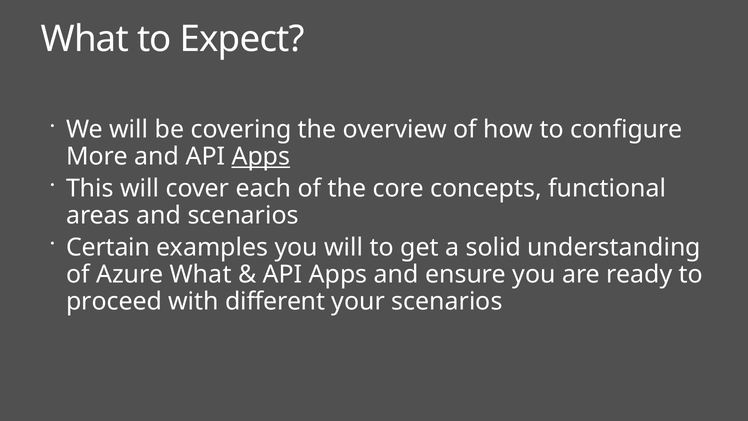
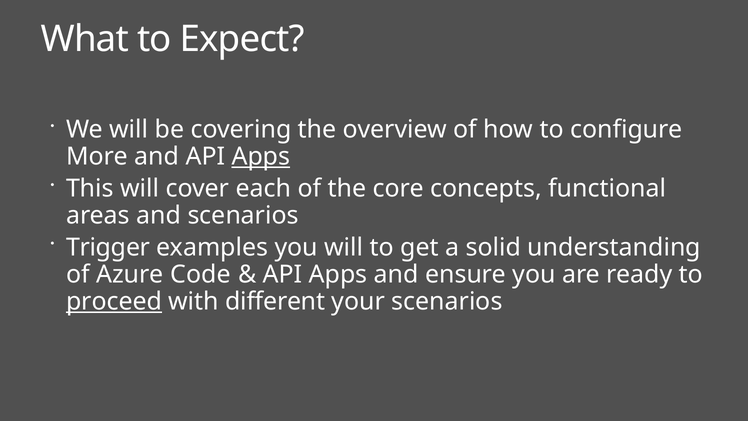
Certain: Certain -> Trigger
Azure What: What -> Code
proceed underline: none -> present
